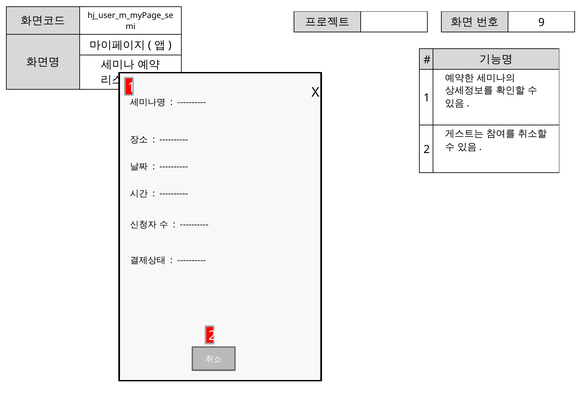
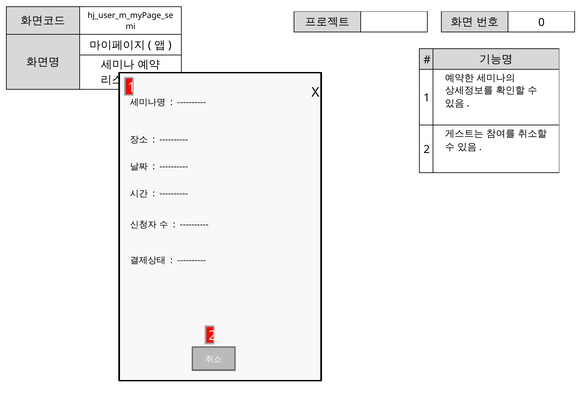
9: 9 -> 0
